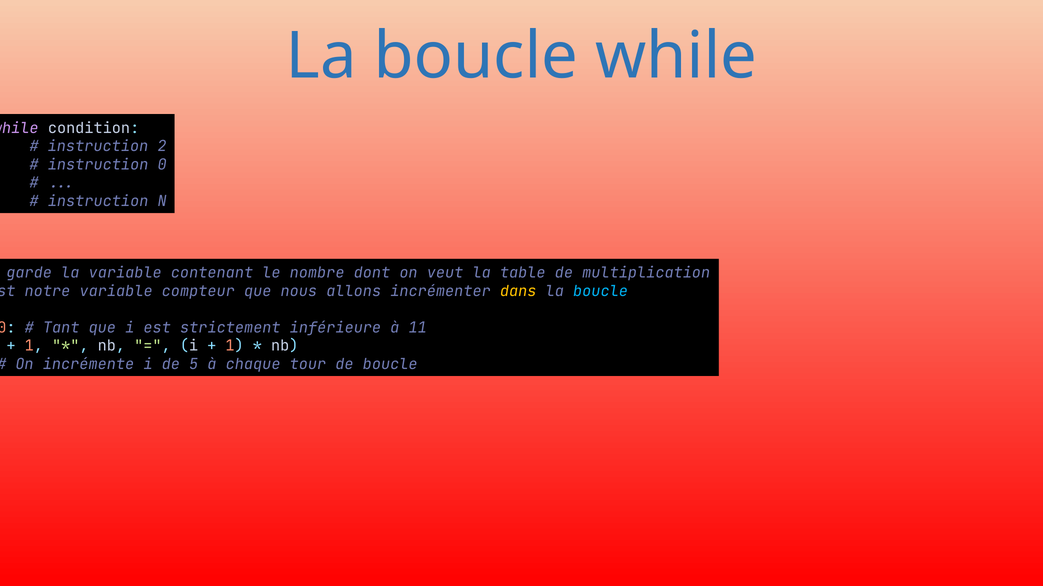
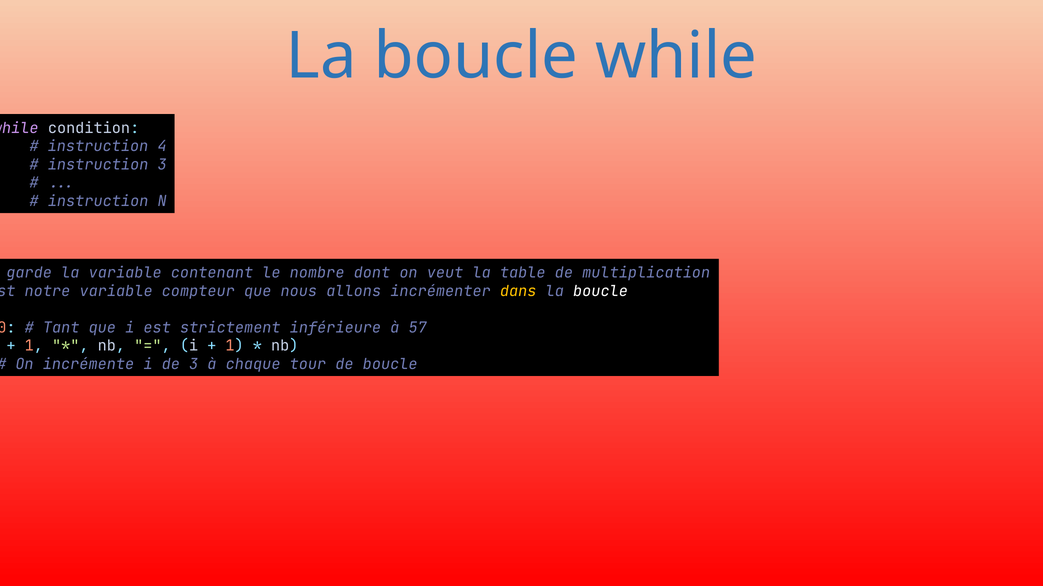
2: 2 -> 4
instruction 0: 0 -> 3
boucle at (601, 291) colour: light blue -> white
11: 11 -> 57
de 5: 5 -> 3
